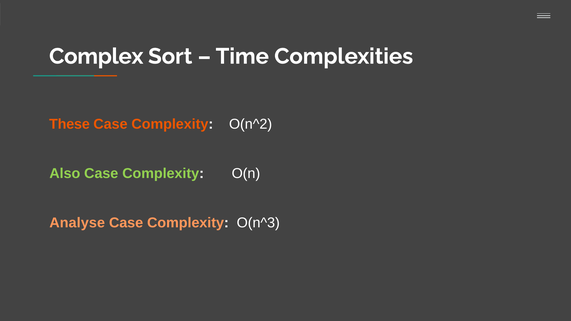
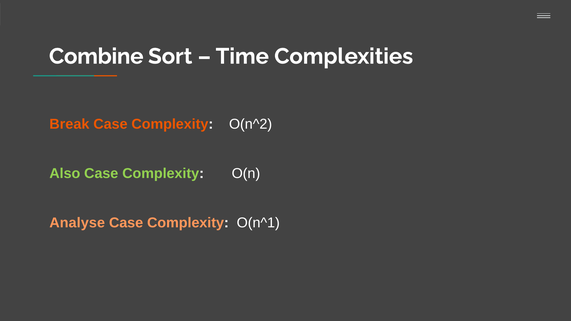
Complex: Complex -> Combine
These: These -> Break
O(n^3: O(n^3 -> O(n^1
